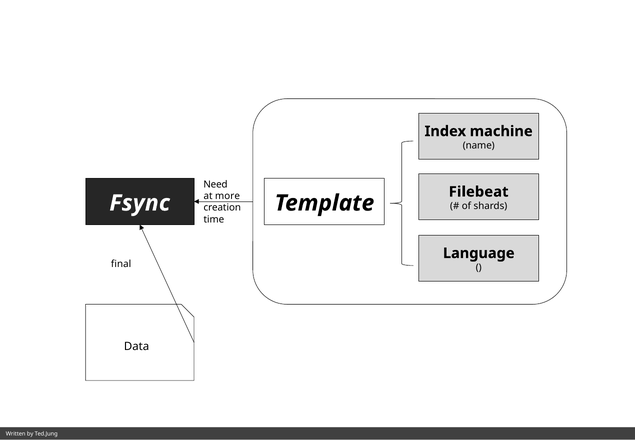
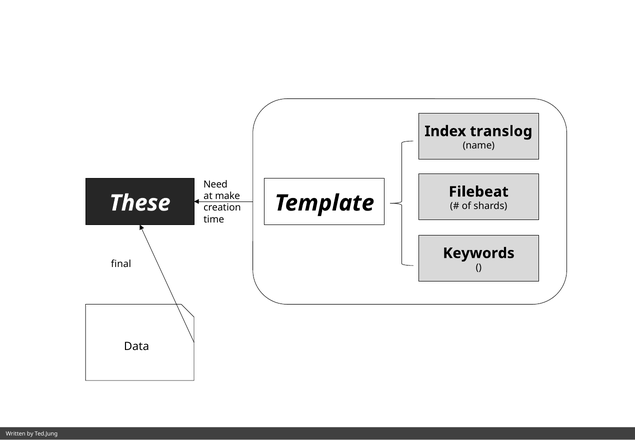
machine: machine -> translog
more: more -> make
Fsync: Fsync -> These
Language: Language -> Keywords
